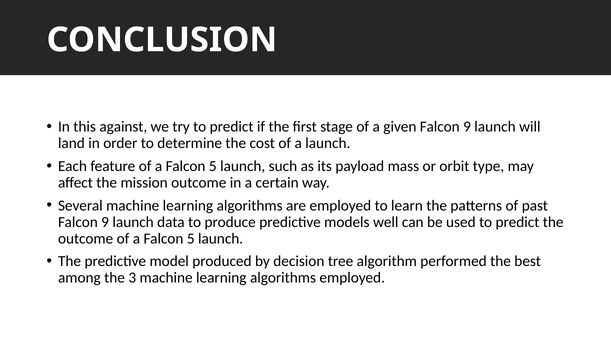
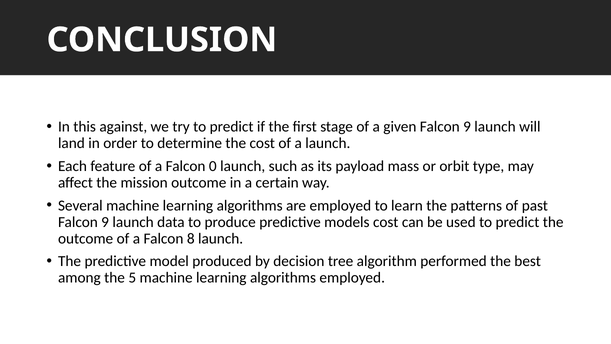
5 at (213, 166): 5 -> 0
models well: well -> cost
5 at (191, 238): 5 -> 8
3: 3 -> 5
